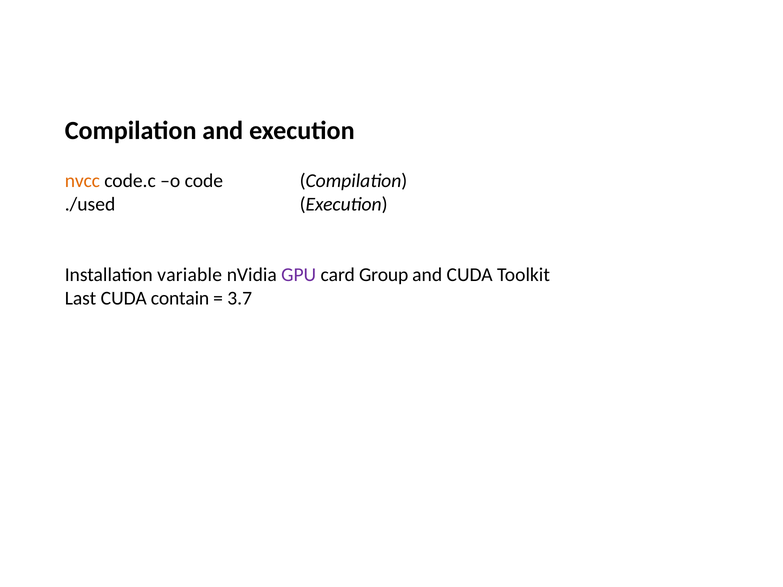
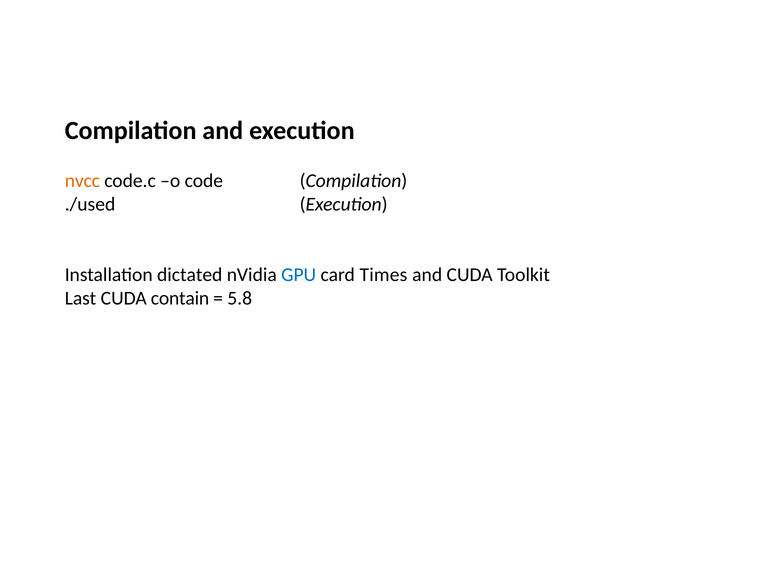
variable: variable -> dictated
GPU colour: purple -> blue
Group: Group -> Times
3.7: 3.7 -> 5.8
